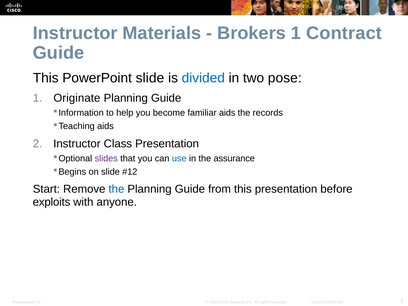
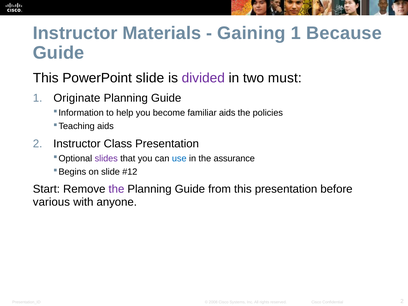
Brokers: Brokers -> Gaining
Contract: Contract -> Because
divided colour: blue -> purple
pose: pose -> must
records: records -> policies
the at (116, 189) colour: blue -> purple
exploits: exploits -> various
